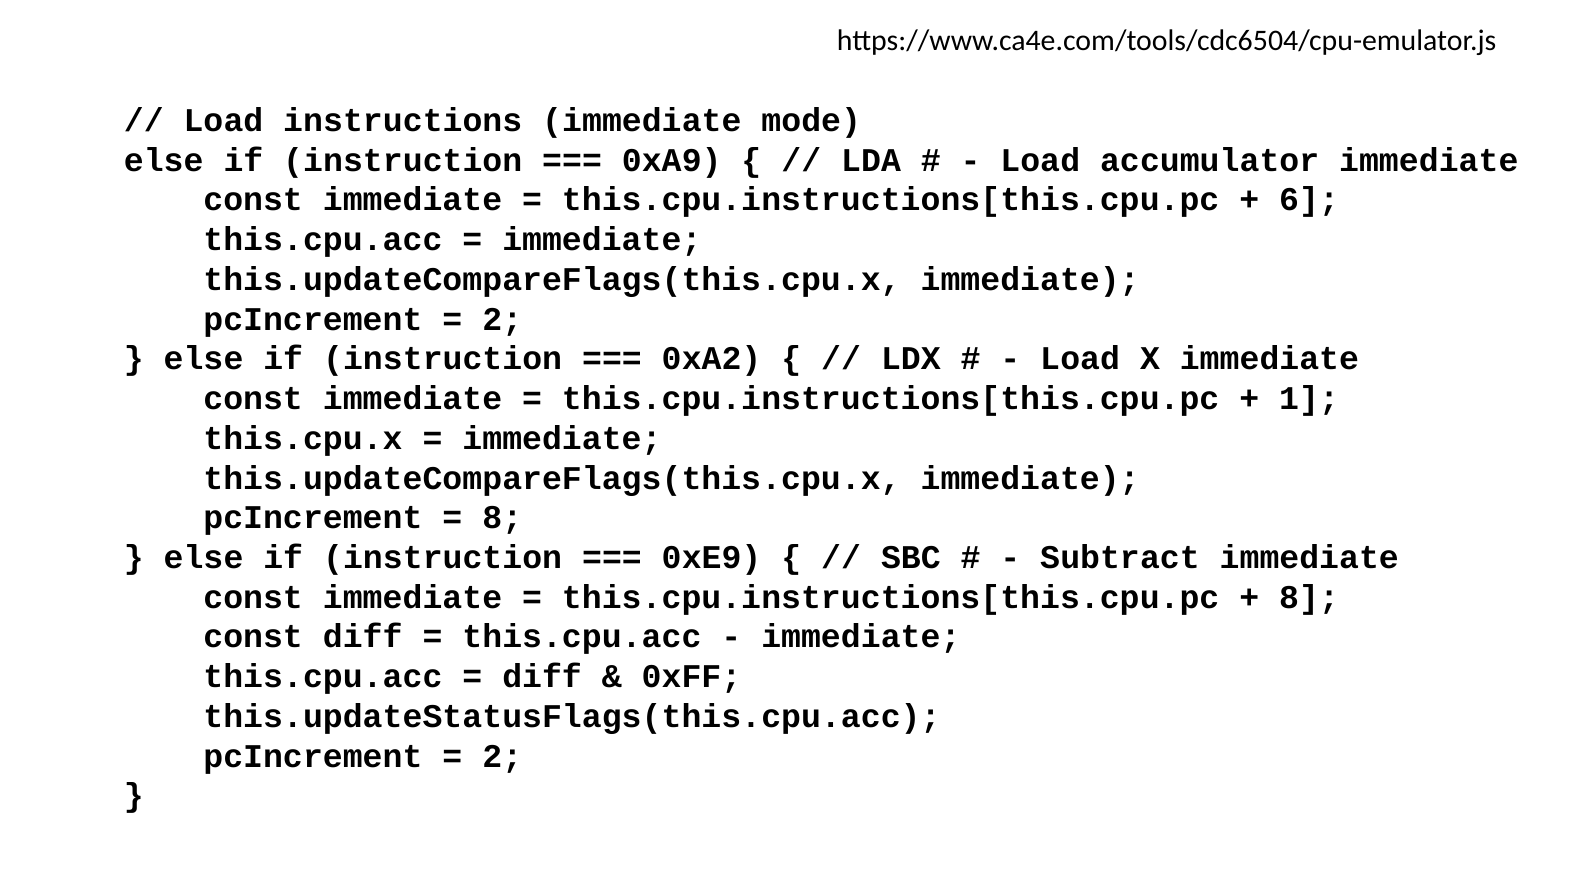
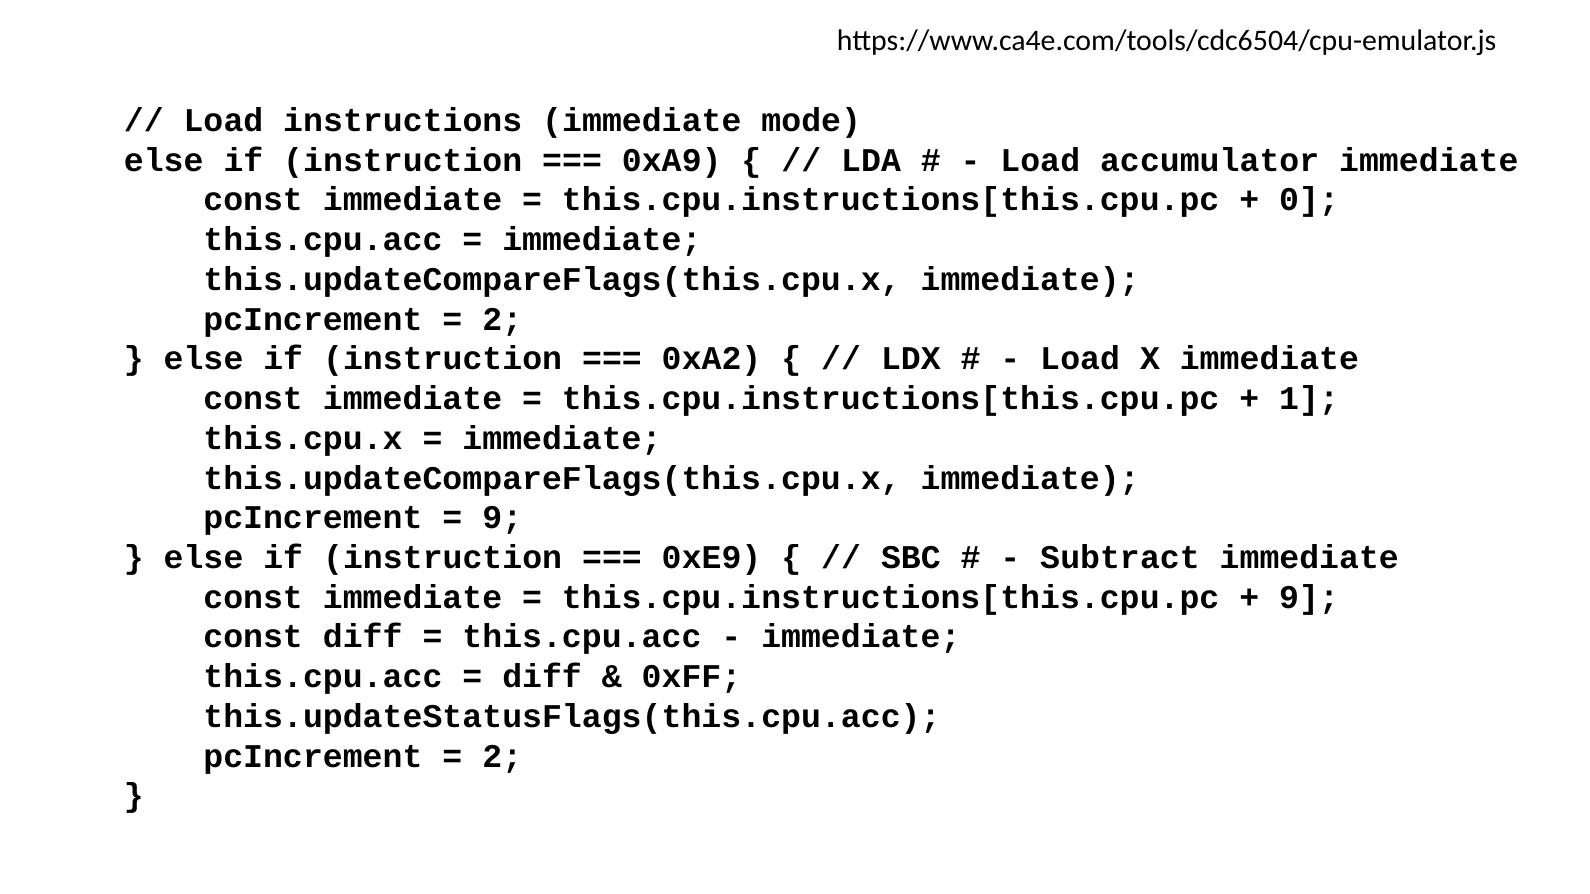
6: 6 -> 0
8 at (502, 518): 8 -> 9
8 at (1309, 598): 8 -> 9
